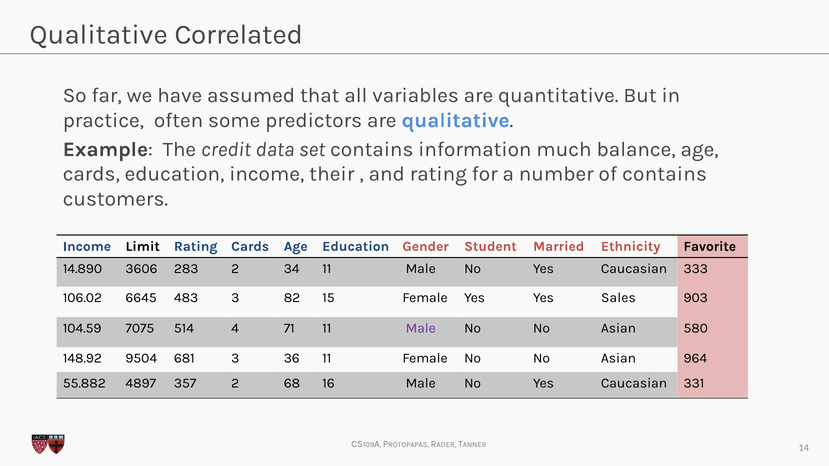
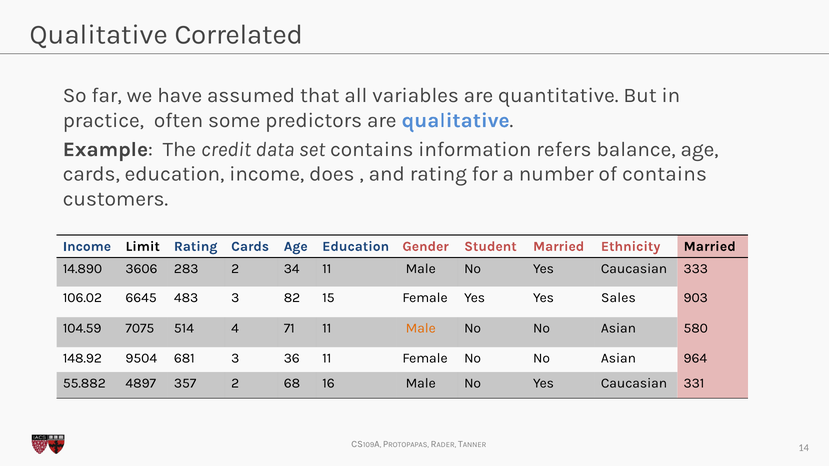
much: much -> refers
their: their -> does
Ethnicity Favorite: Favorite -> Married
Male at (421, 329) colour: purple -> orange
